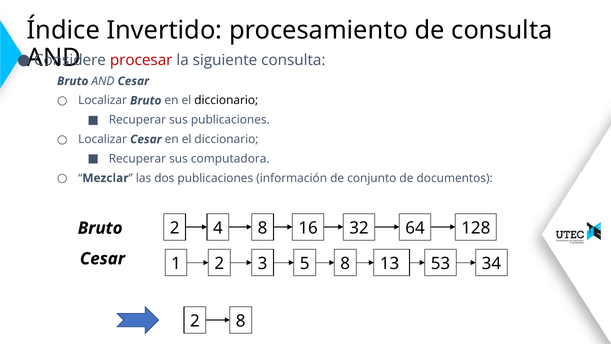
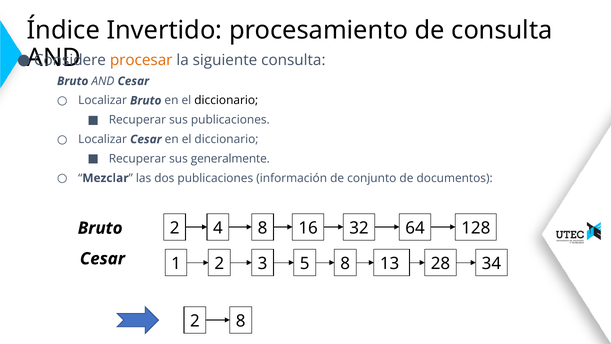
procesar colour: red -> orange
computadora: computadora -> generalmente
53: 53 -> 28
